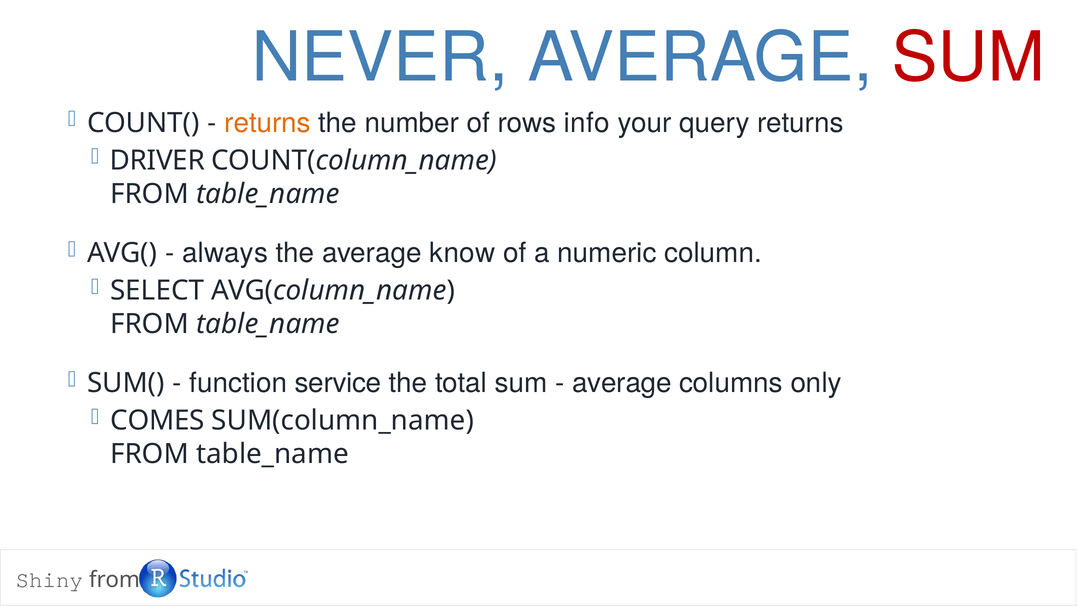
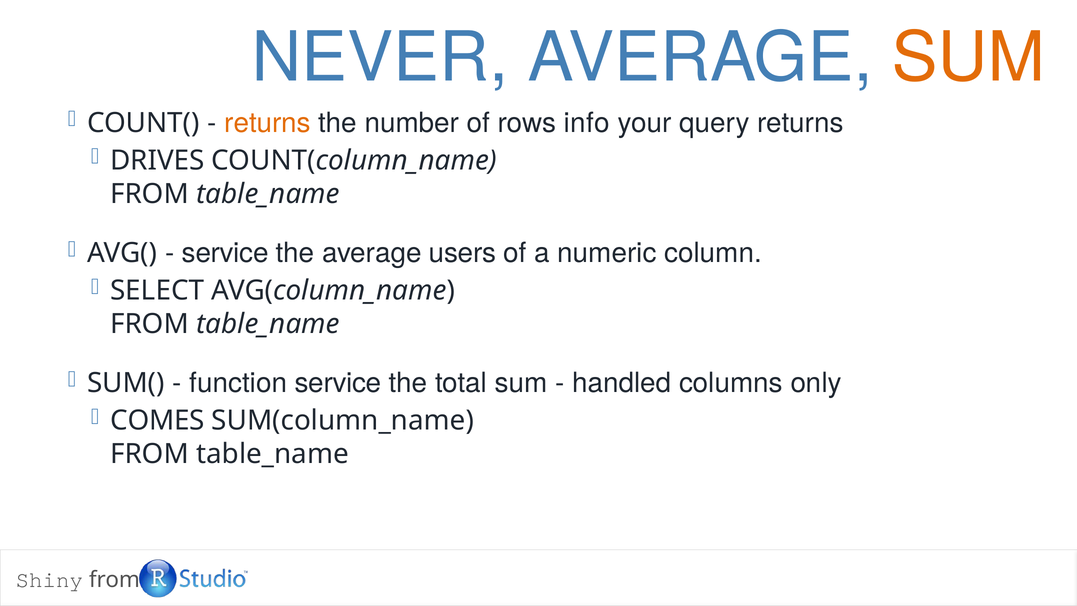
SUM at (969, 58) colour: red -> orange
DRIVER: DRIVER -> DRIVES
always at (225, 253): always -> service
know: know -> users
average at (622, 383): average -> handled
